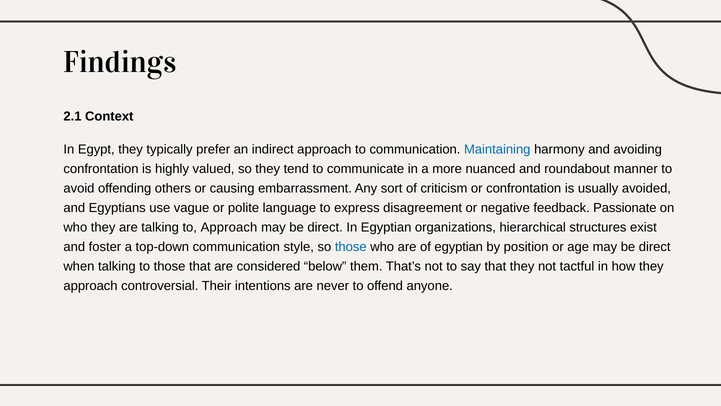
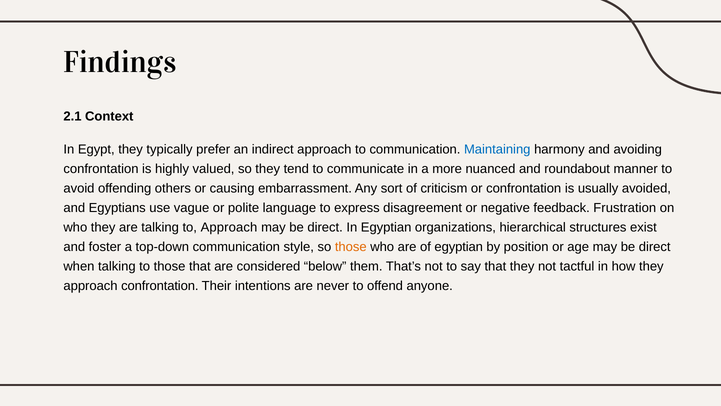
Passionate: Passionate -> Frustration
those at (351, 247) colour: blue -> orange
approach controversial: controversial -> confrontation
